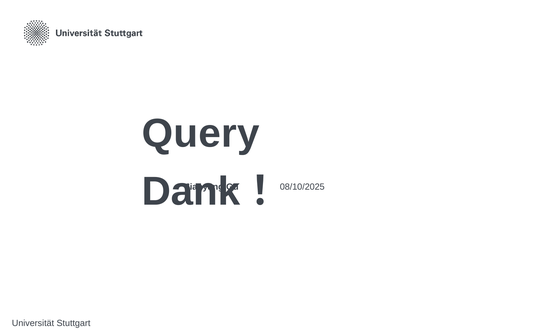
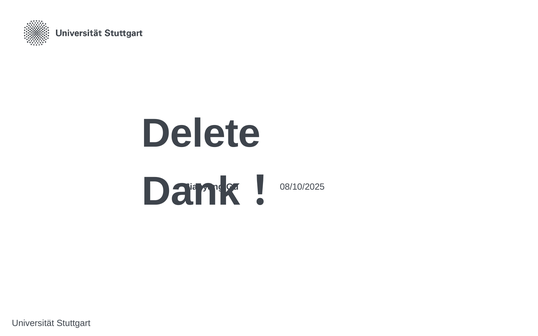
Query: Query -> Delete
